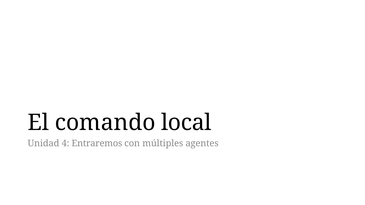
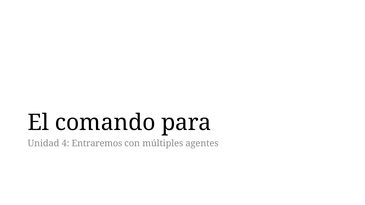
local: local -> para
